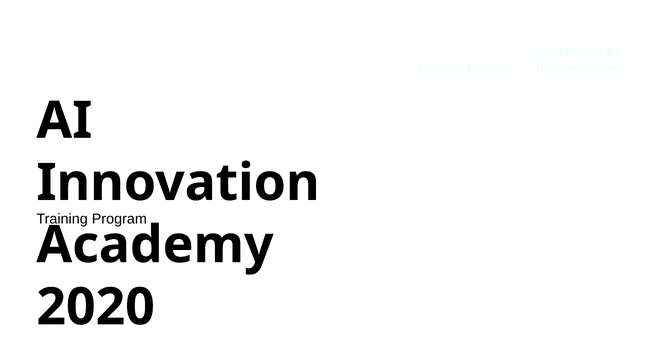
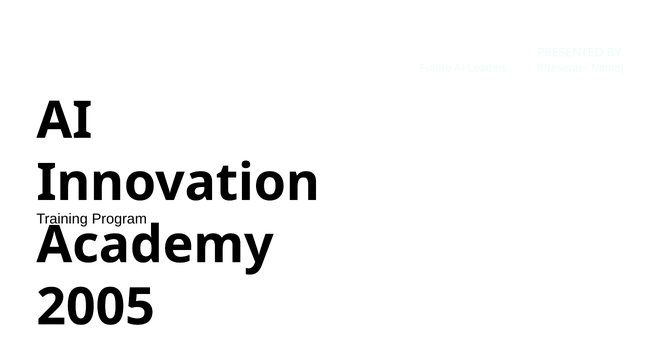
2020: 2020 -> 2005
